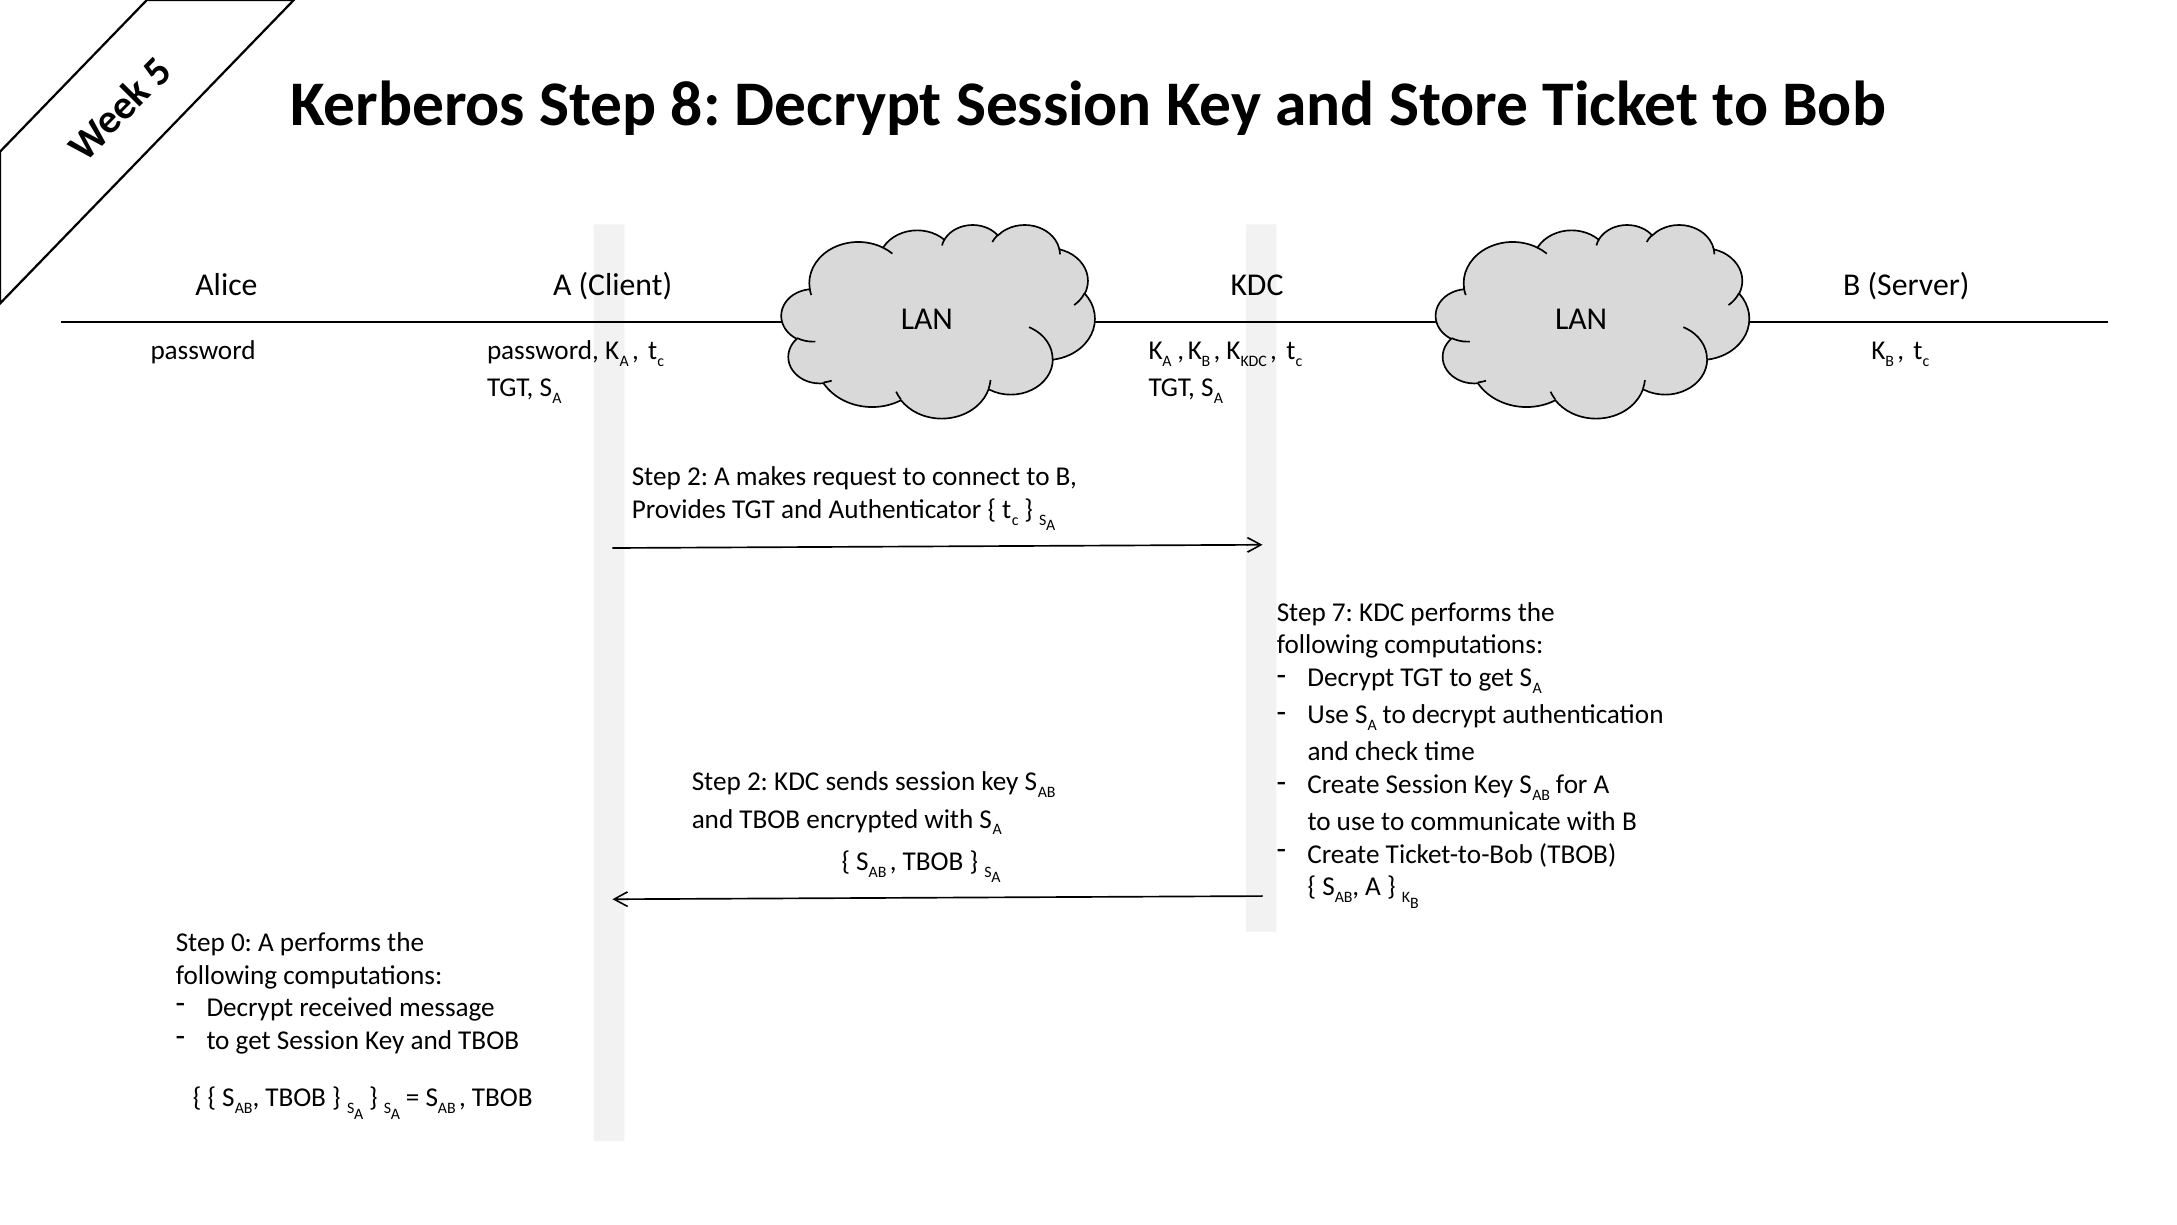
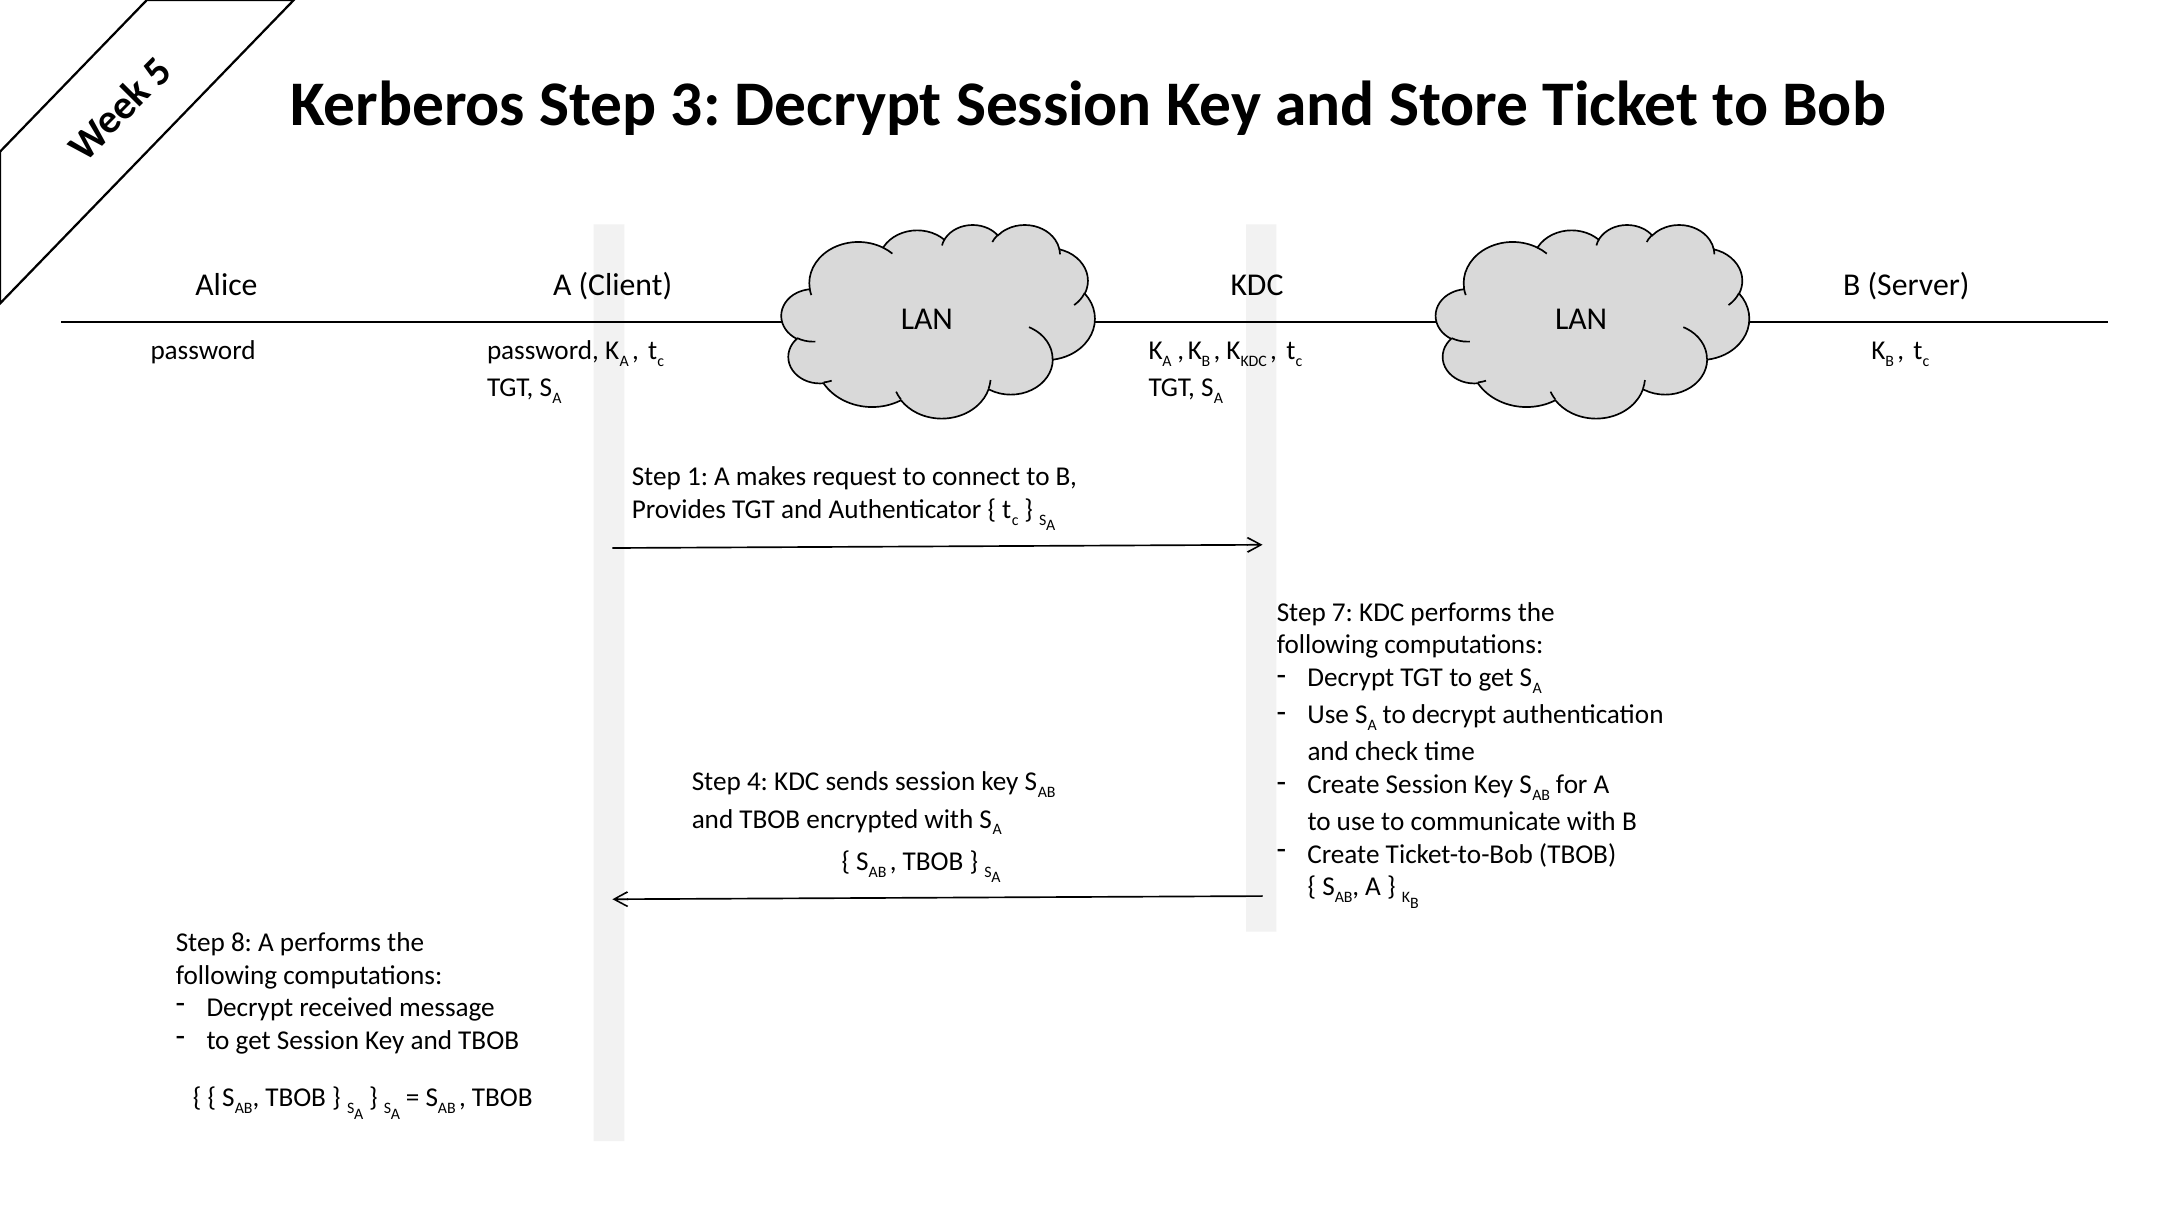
8: 8 -> 3
2 at (698, 477): 2 -> 1
2 at (758, 782): 2 -> 4
0: 0 -> 8
